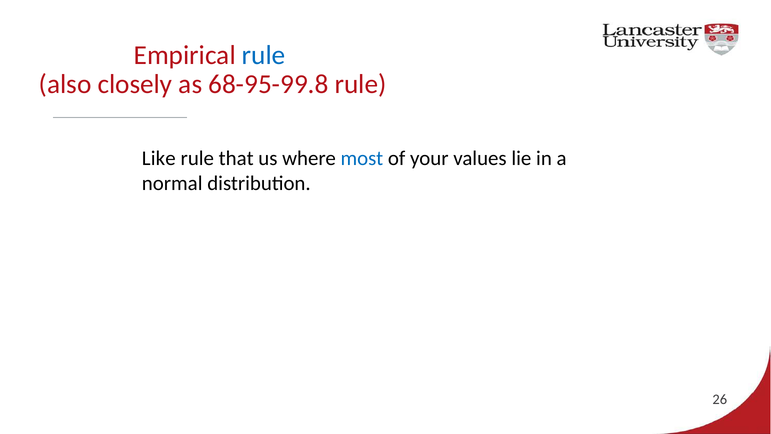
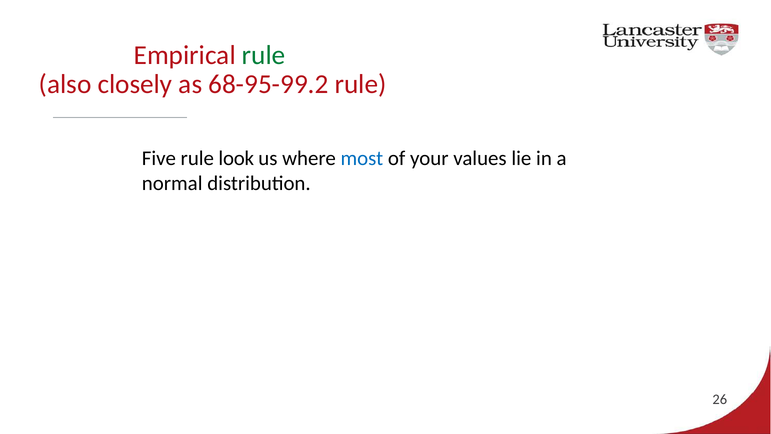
rule at (264, 55) colour: blue -> green
68-95-99.8: 68-95-99.8 -> 68-95-99.2
Like: Like -> Five
that: that -> look
